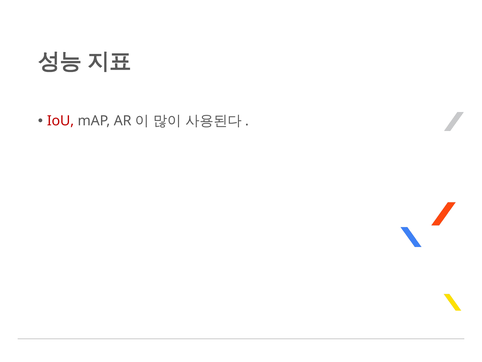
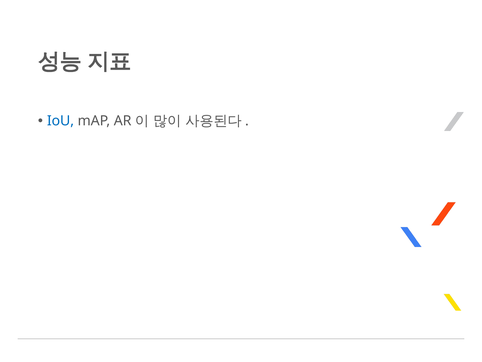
IoU colour: red -> blue
